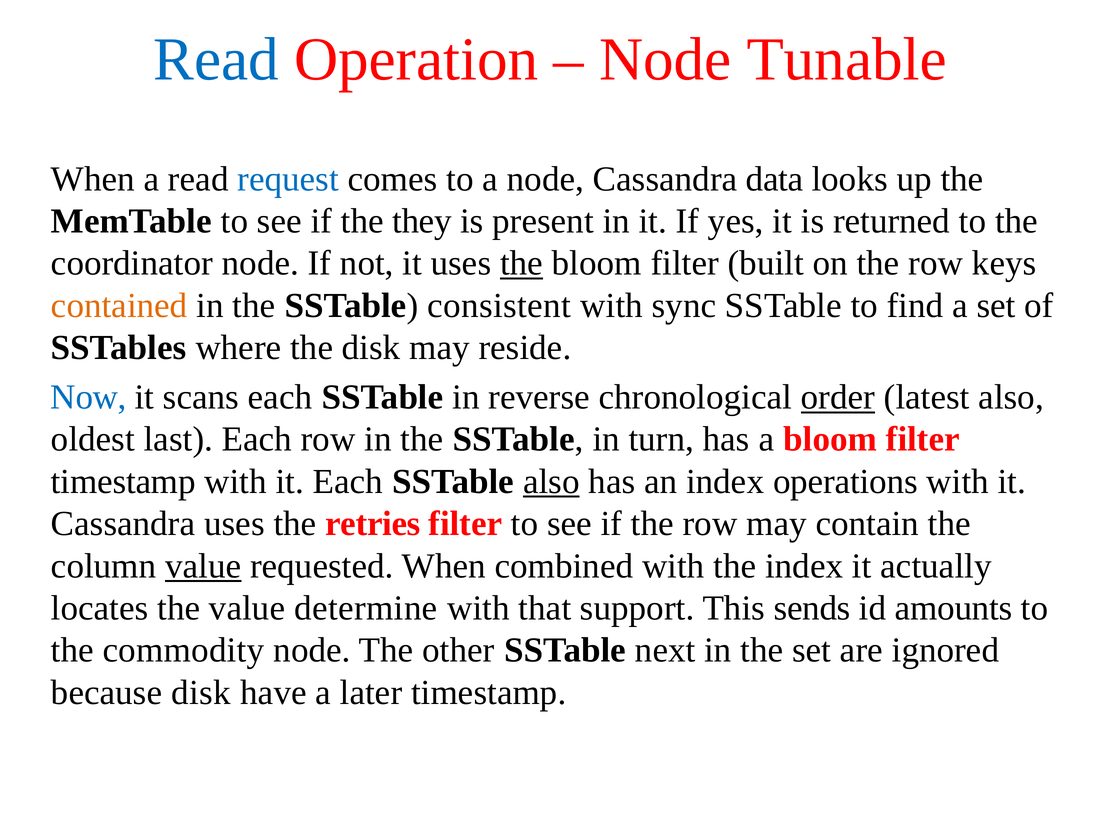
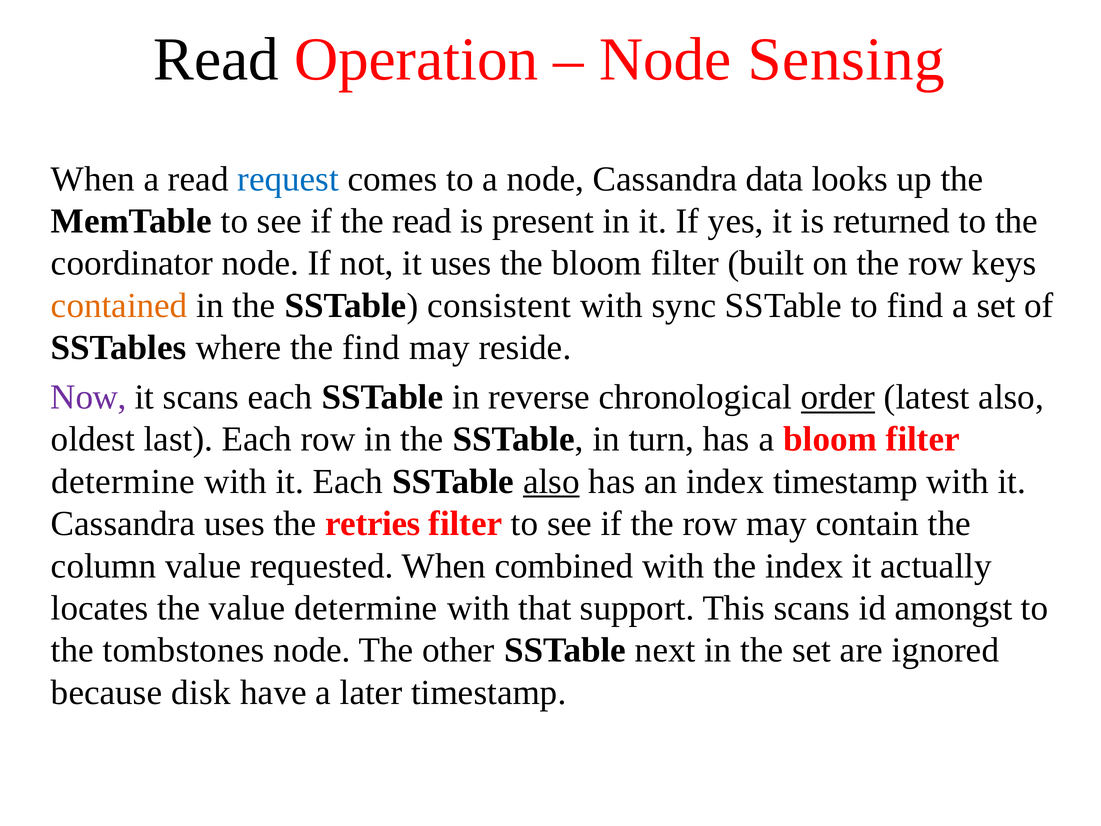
Read at (216, 59) colour: blue -> black
Tunable: Tunable -> Sensing
the they: they -> read
the at (522, 263) underline: present -> none
the disk: disk -> find
Now colour: blue -> purple
timestamp at (123, 481): timestamp -> determine
index operations: operations -> timestamp
value at (203, 566) underline: present -> none
This sends: sends -> scans
amounts: amounts -> amongst
commodity: commodity -> tombstones
